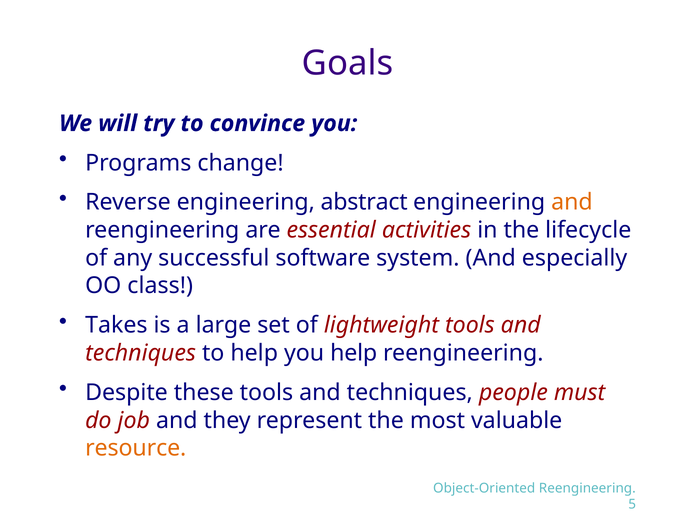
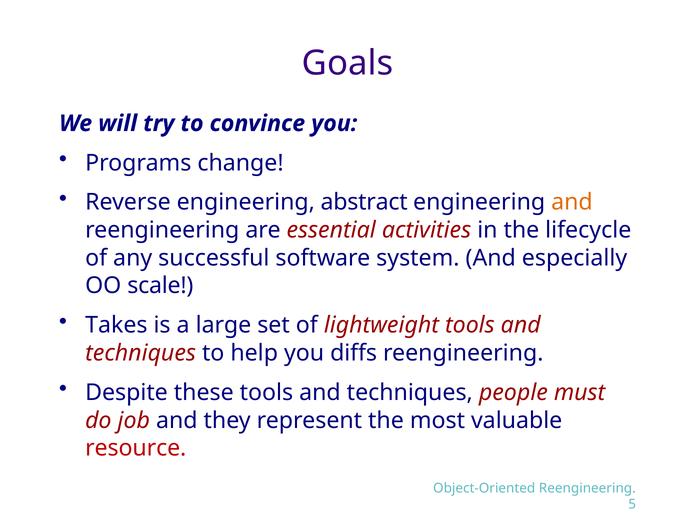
class: class -> scale
you help: help -> diffs
resource colour: orange -> red
